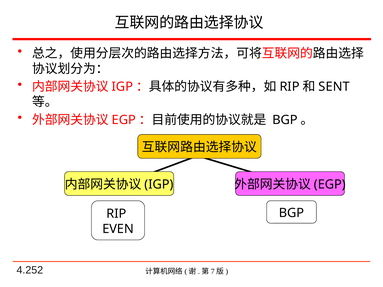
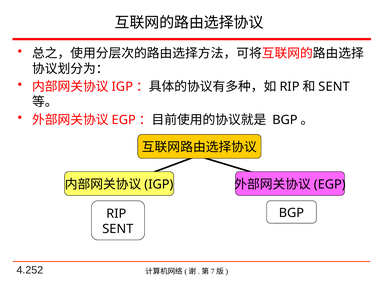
EVEN at (118, 229): EVEN -> SENT
